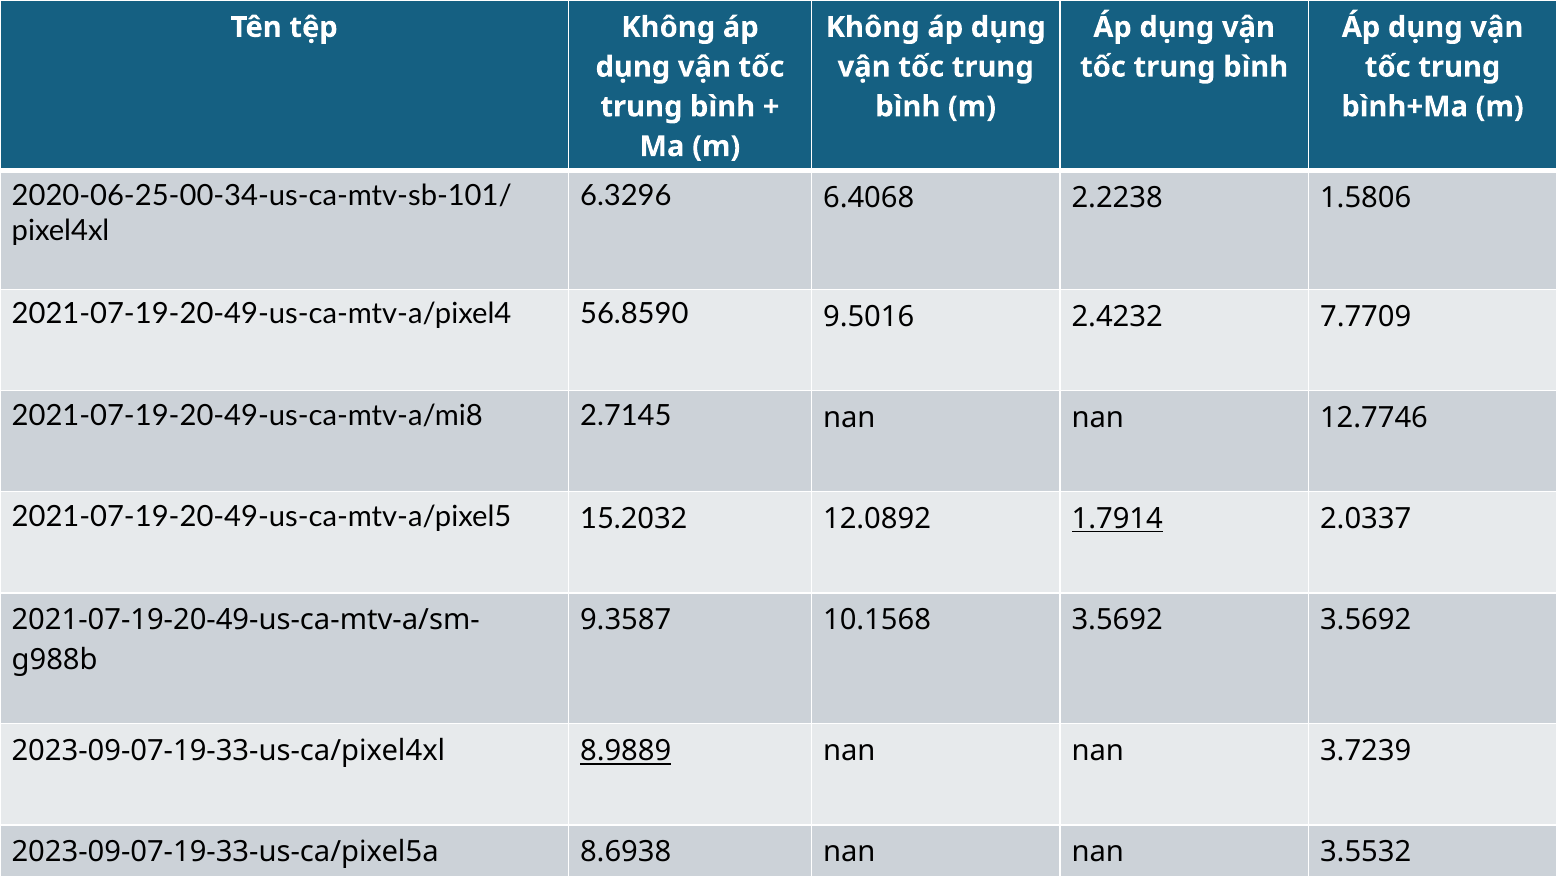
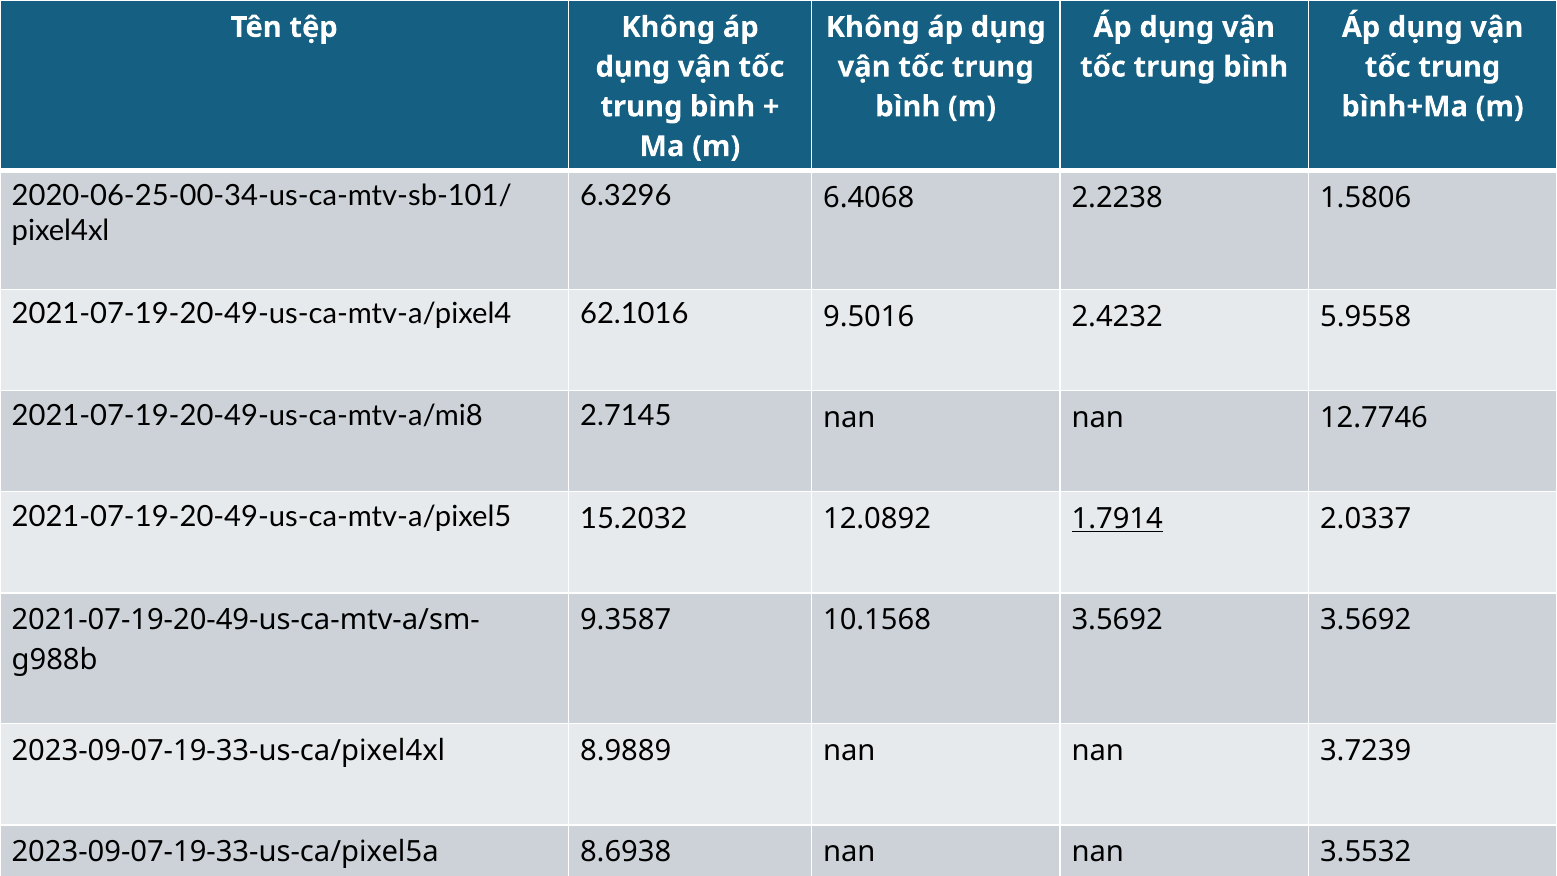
56.8590: 56.8590 -> 62.1016
7.7709: 7.7709 -> 5.9558
8.9889 underline: present -> none
